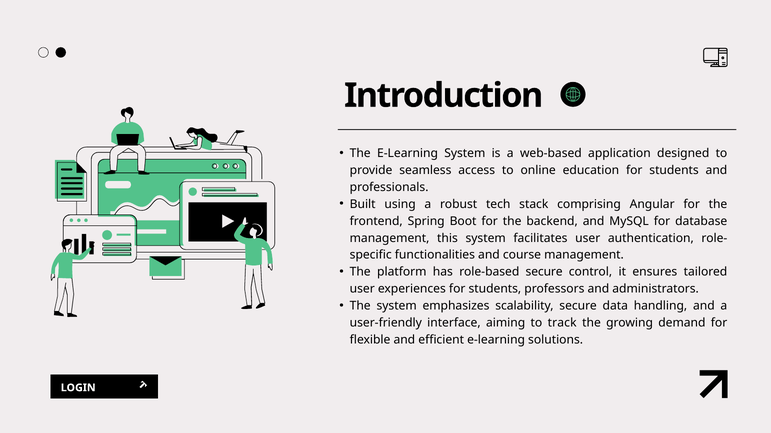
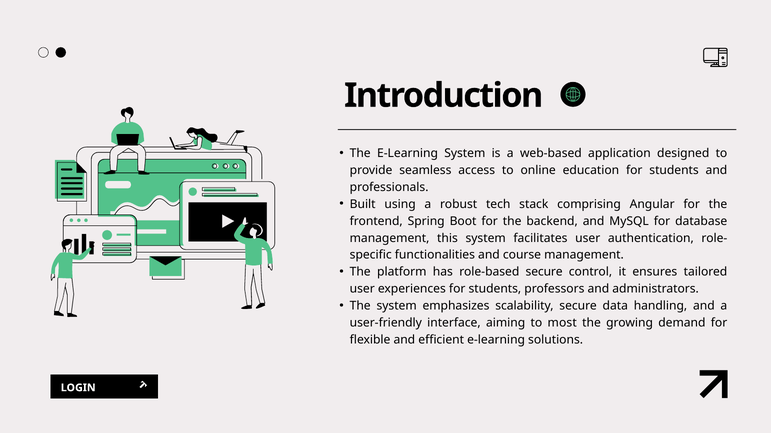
track: track -> most
